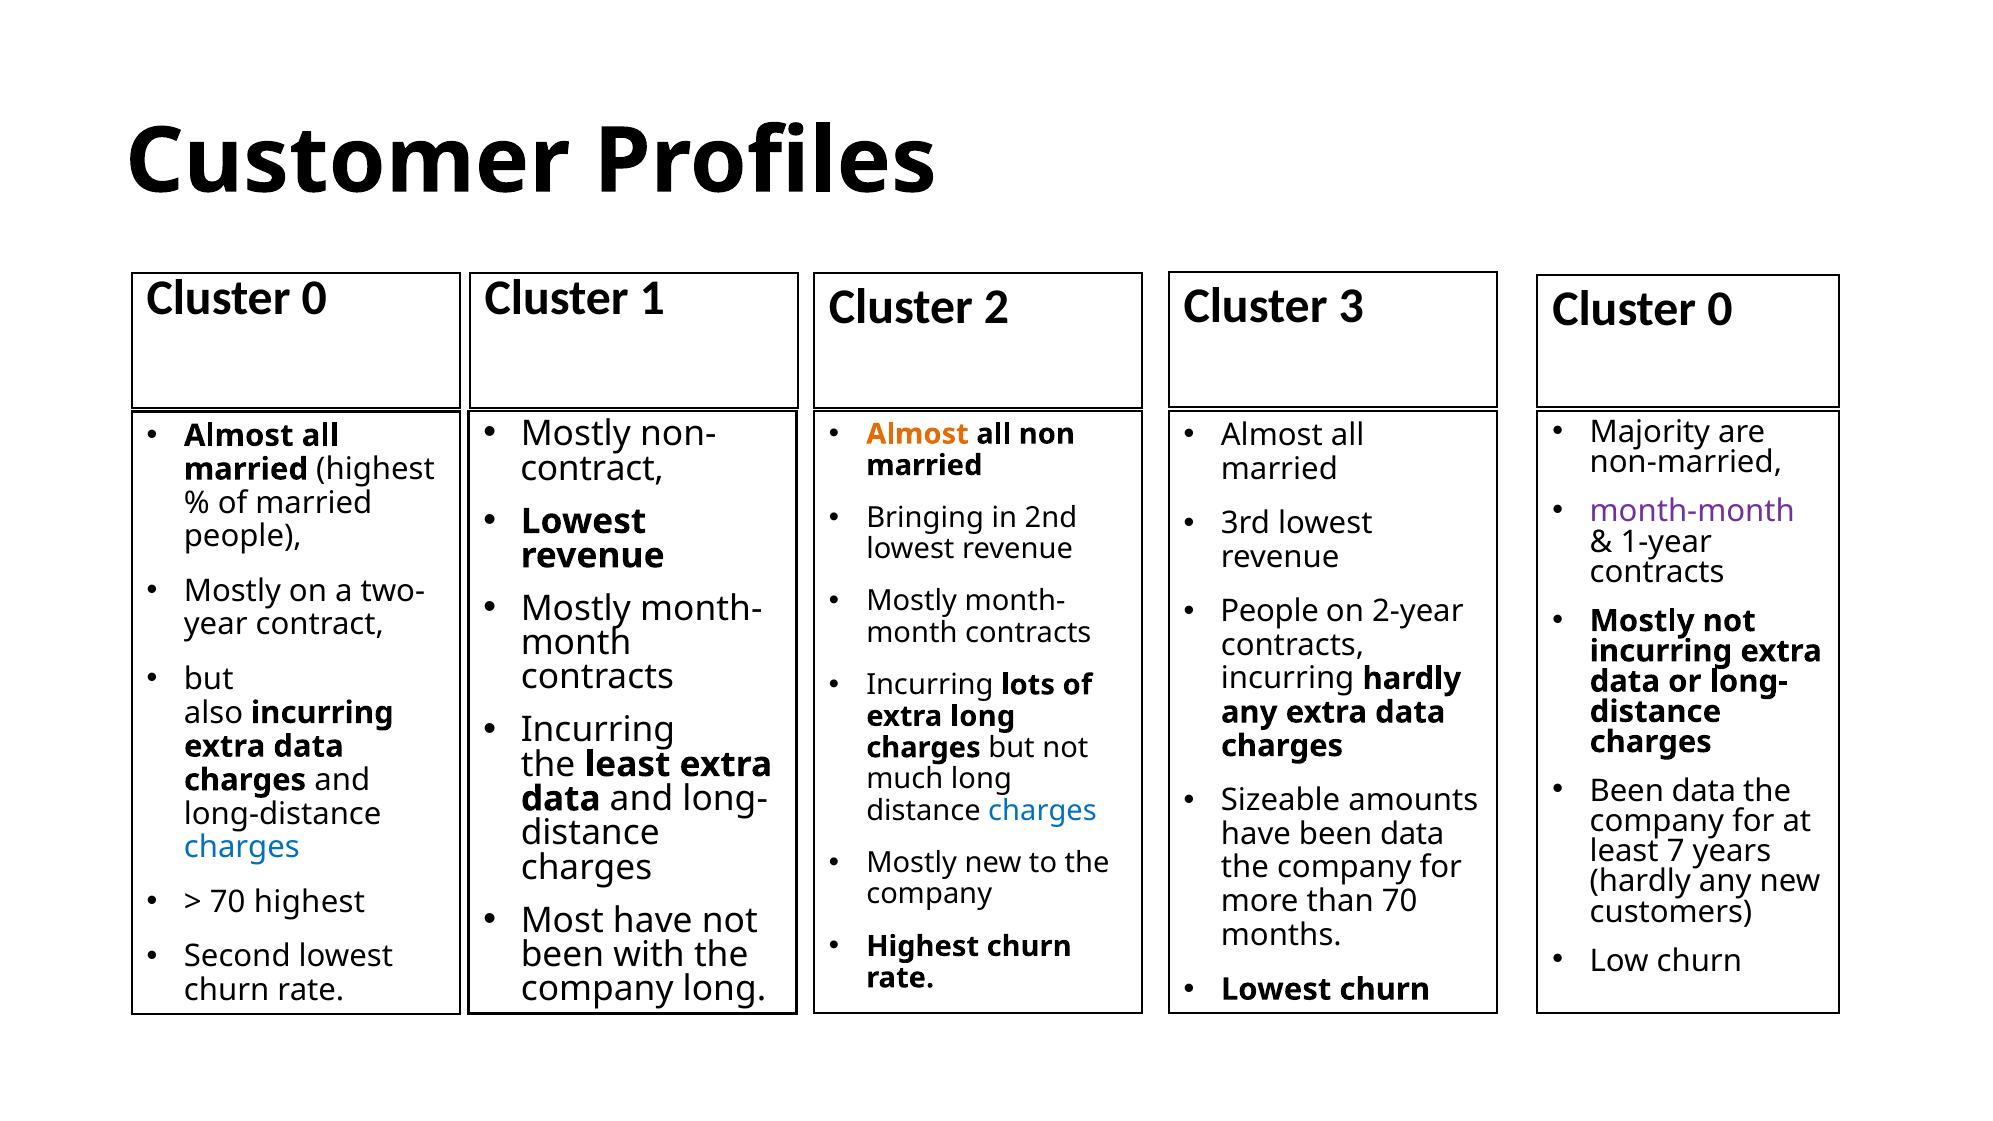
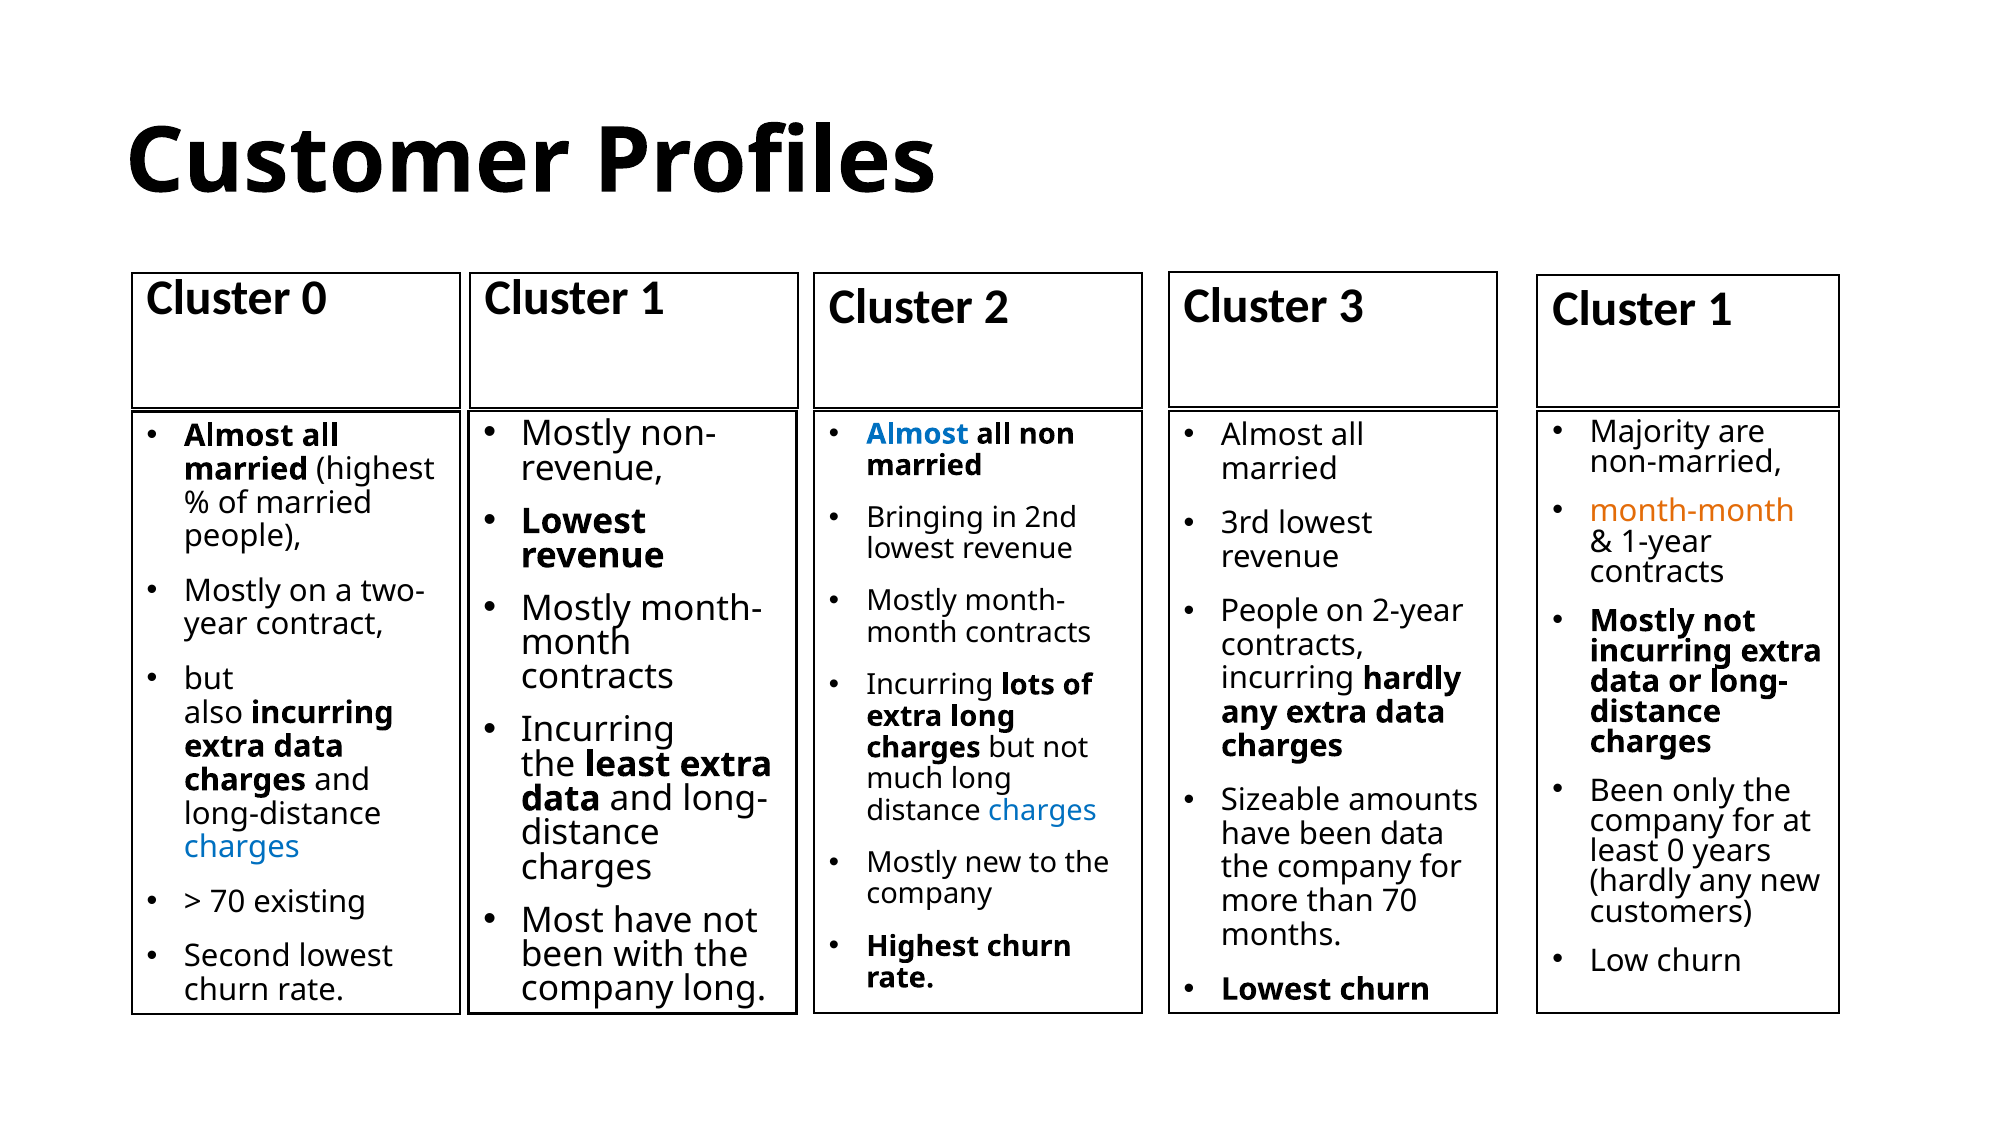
3 Cluster 0: 0 -> 1
Almost at (918, 434) colour: orange -> blue
contract at (592, 468): contract -> revenue
month-month colour: purple -> orange
data at (1704, 791): data -> only
least 7: 7 -> 0
70 highest: highest -> existing
